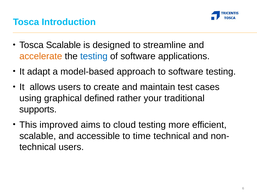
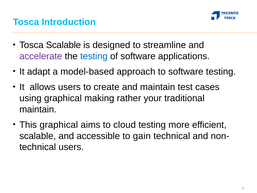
accelerate colour: orange -> purple
defined: defined -> making
supports at (38, 109): supports -> maintain
This improved: improved -> graphical
time: time -> gain
